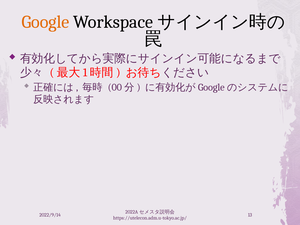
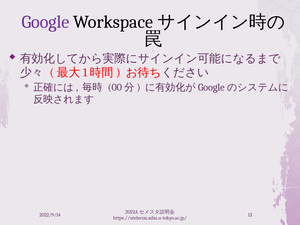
Google colour: orange -> purple
